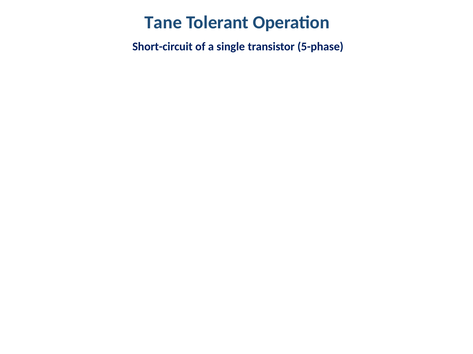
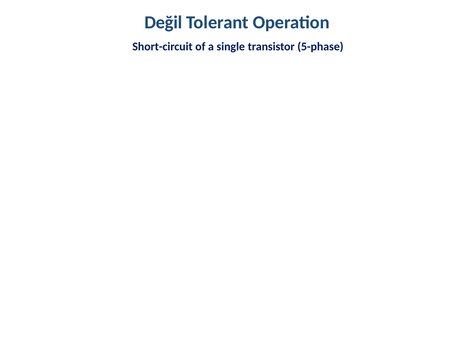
Tane: Tane -> Değil
